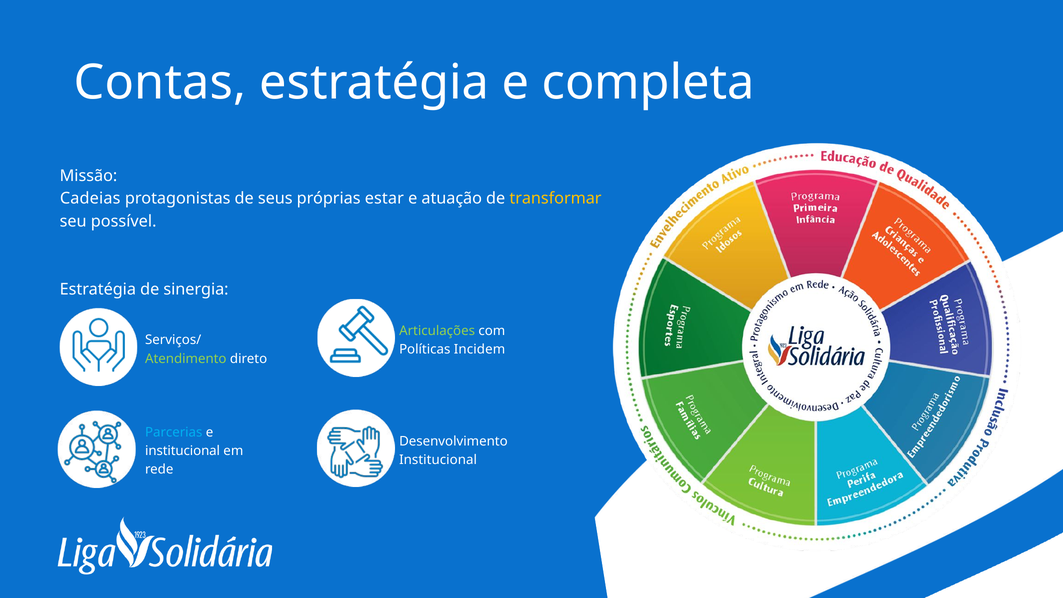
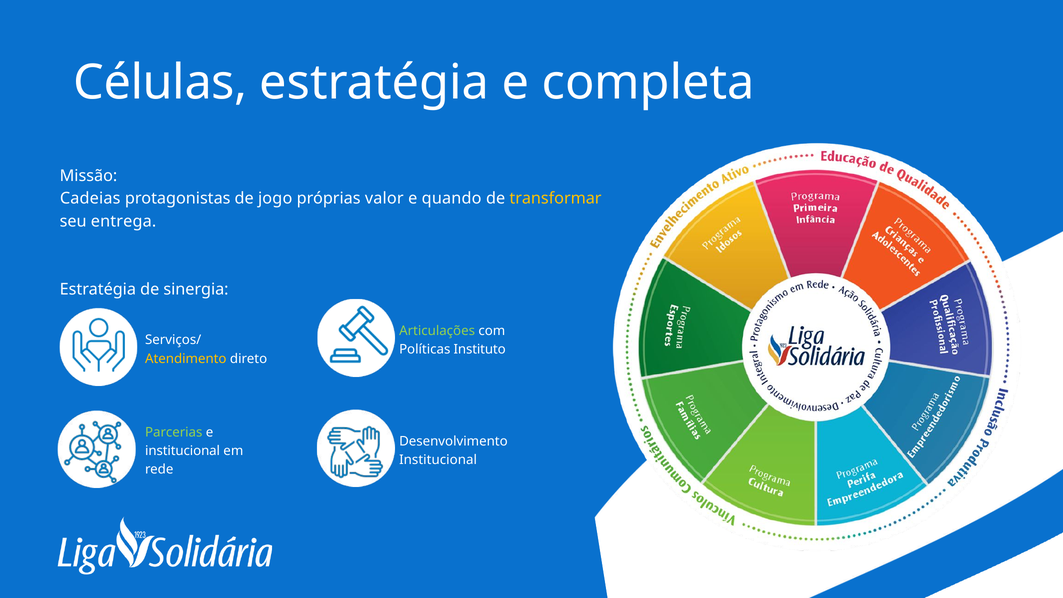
Contas: Contas -> Células
seus: seus -> jogo
estar: estar -> valor
atuação: atuação -> quando
possível: possível -> entrega
Incidem: Incidem -> Instituto
Atendimento colour: light green -> yellow
Parcerias colour: light blue -> light green
